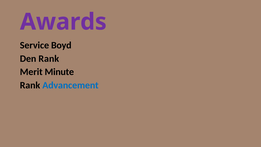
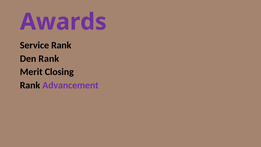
Service Boyd: Boyd -> Rank
Minute: Minute -> Closing
Advancement colour: blue -> purple
